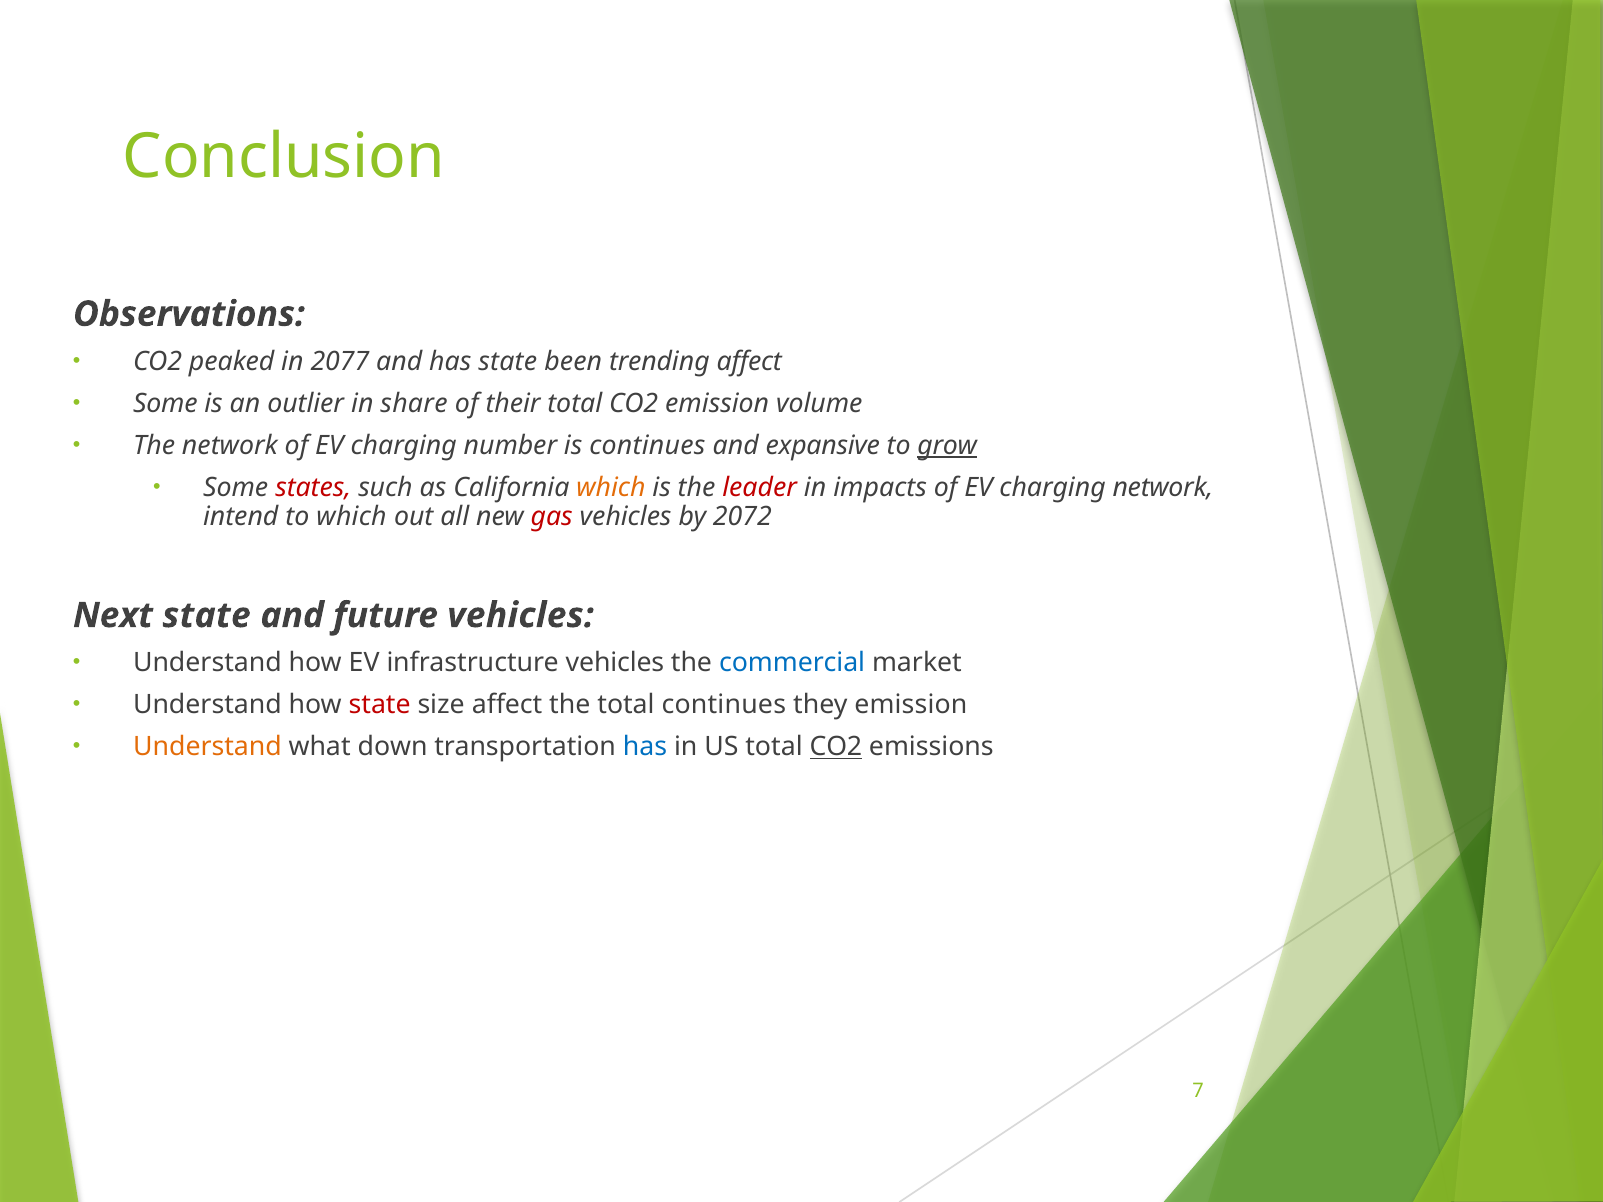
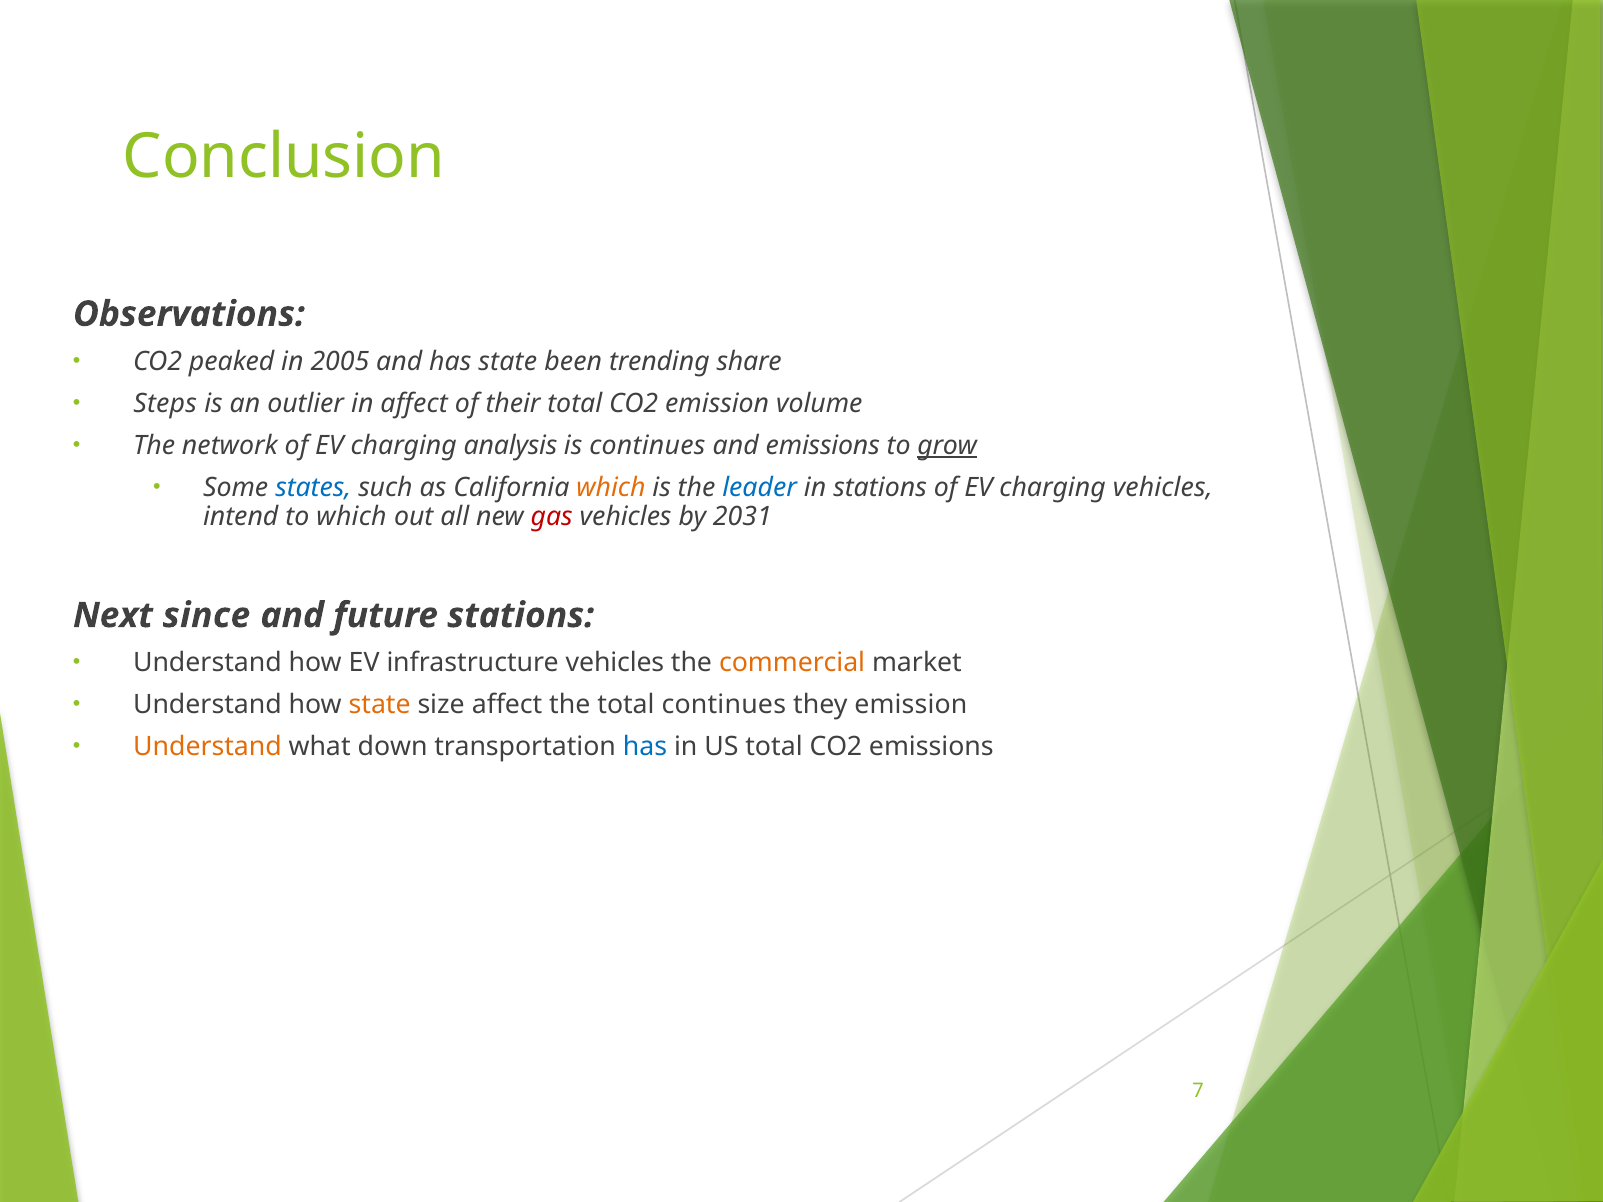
2077: 2077 -> 2005
trending affect: affect -> share
Some at (165, 404): Some -> Steps
in share: share -> affect
number: number -> analysis
and expansive: expansive -> emissions
states colour: red -> blue
leader colour: red -> blue
in impacts: impacts -> stations
charging network: network -> vehicles
2072: 2072 -> 2031
Next state: state -> since
future vehicles: vehicles -> stations
commercial colour: blue -> orange
state at (380, 705) colour: red -> orange
CO2 at (836, 747) underline: present -> none
